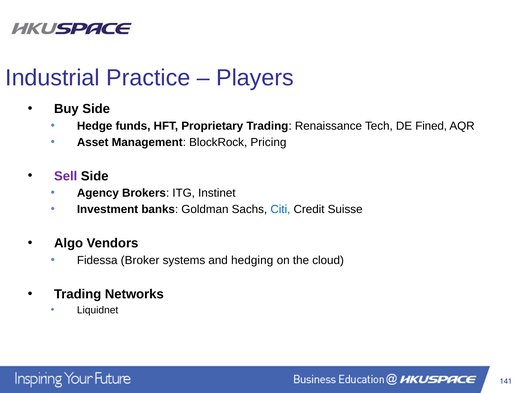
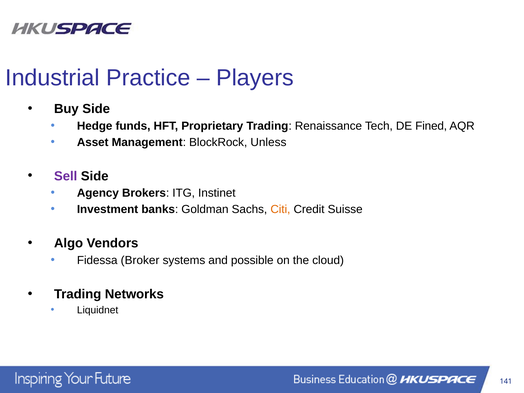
Pricing: Pricing -> Unless
Citi colour: blue -> orange
hedging: hedging -> possible
